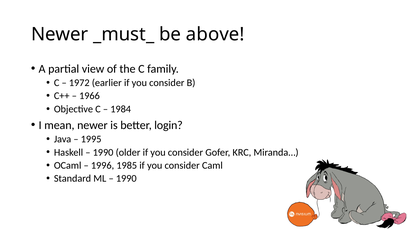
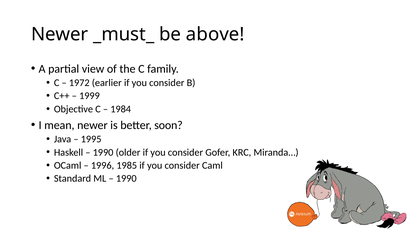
1966: 1966 -> 1999
login: login -> soon
